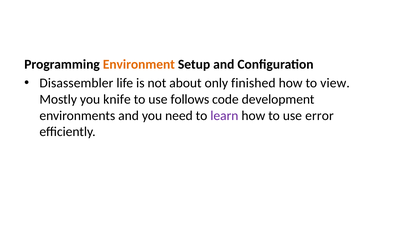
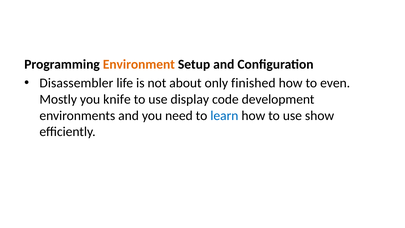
view: view -> even
follows: follows -> display
learn colour: purple -> blue
error: error -> show
